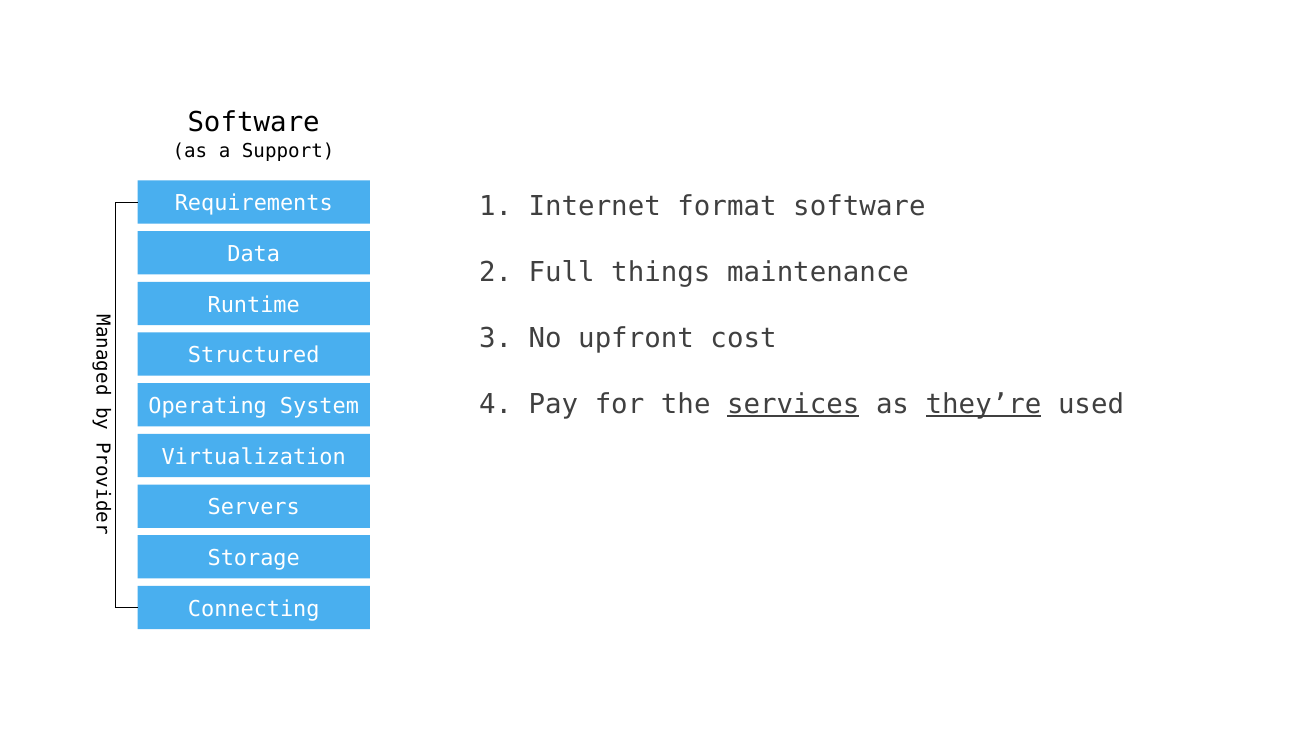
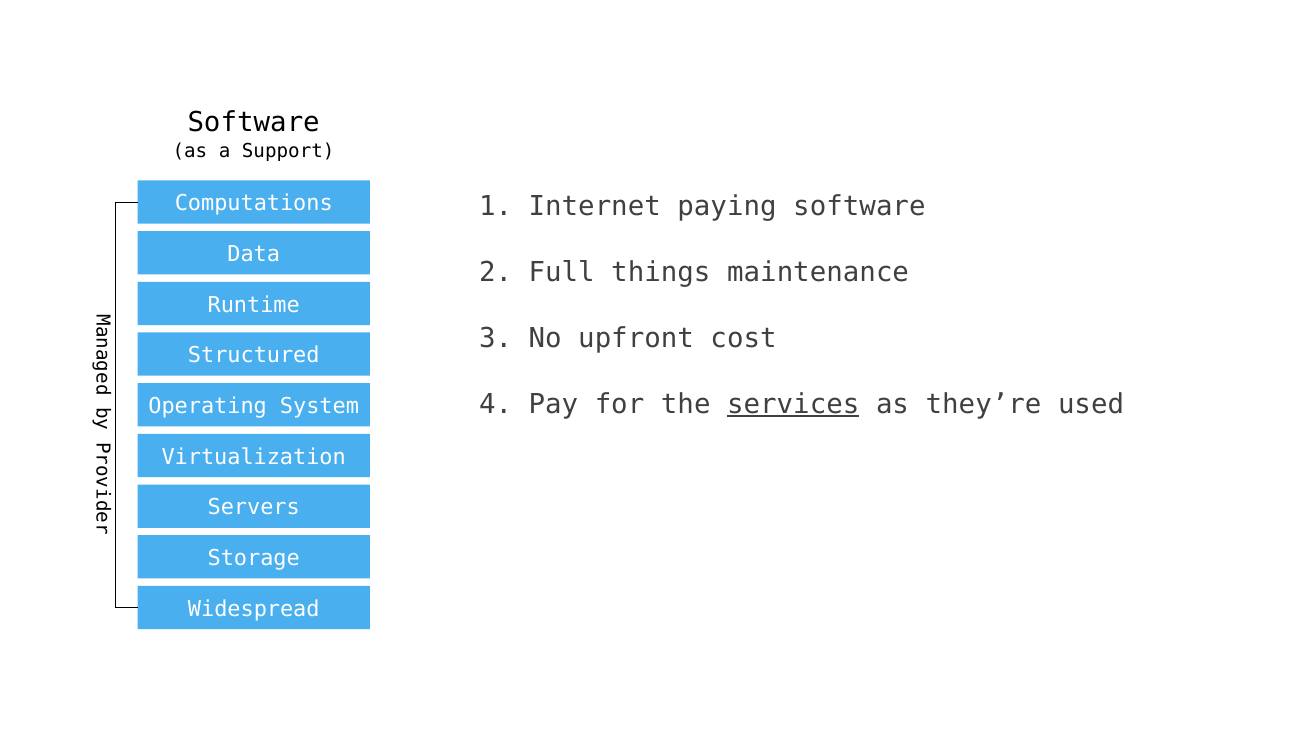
Requirements: Requirements -> Computations
format: format -> paying
they’re underline: present -> none
Connecting: Connecting -> Widespread
